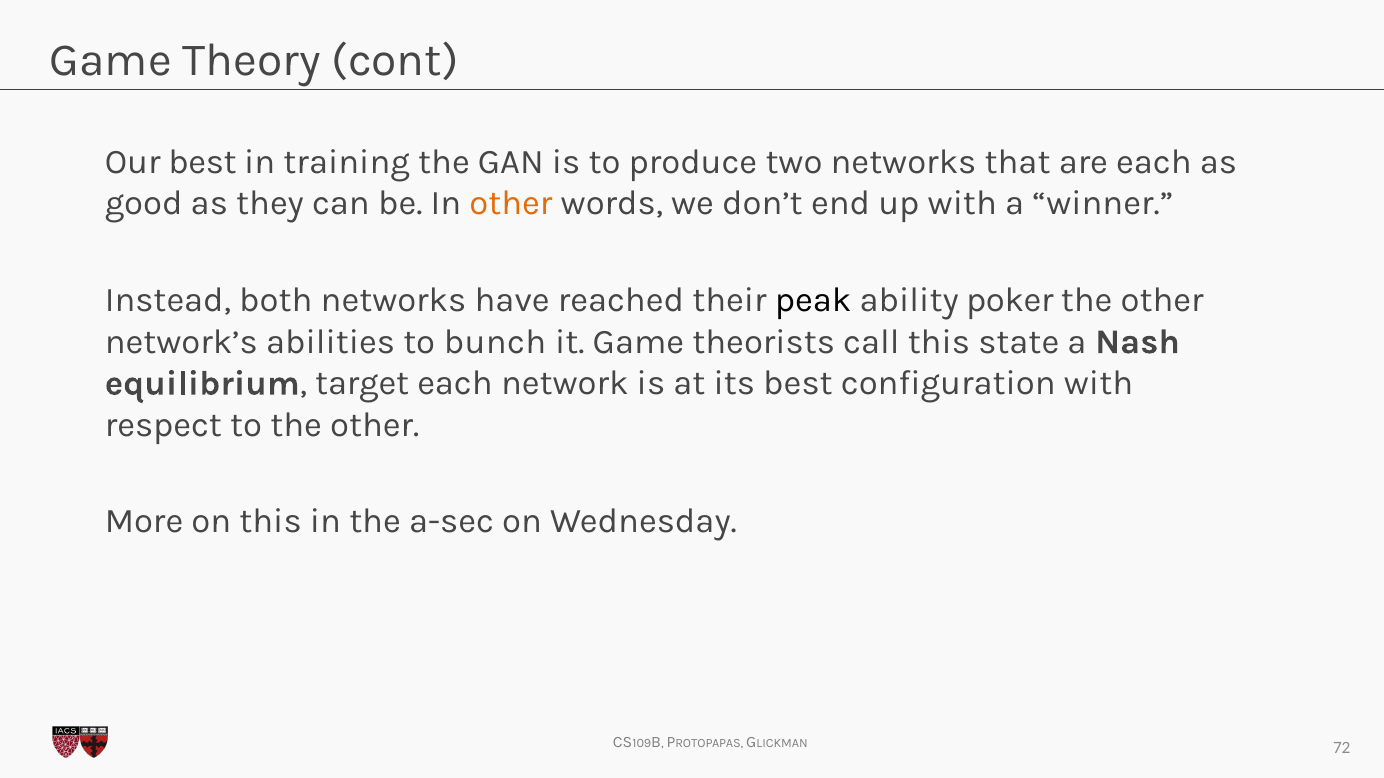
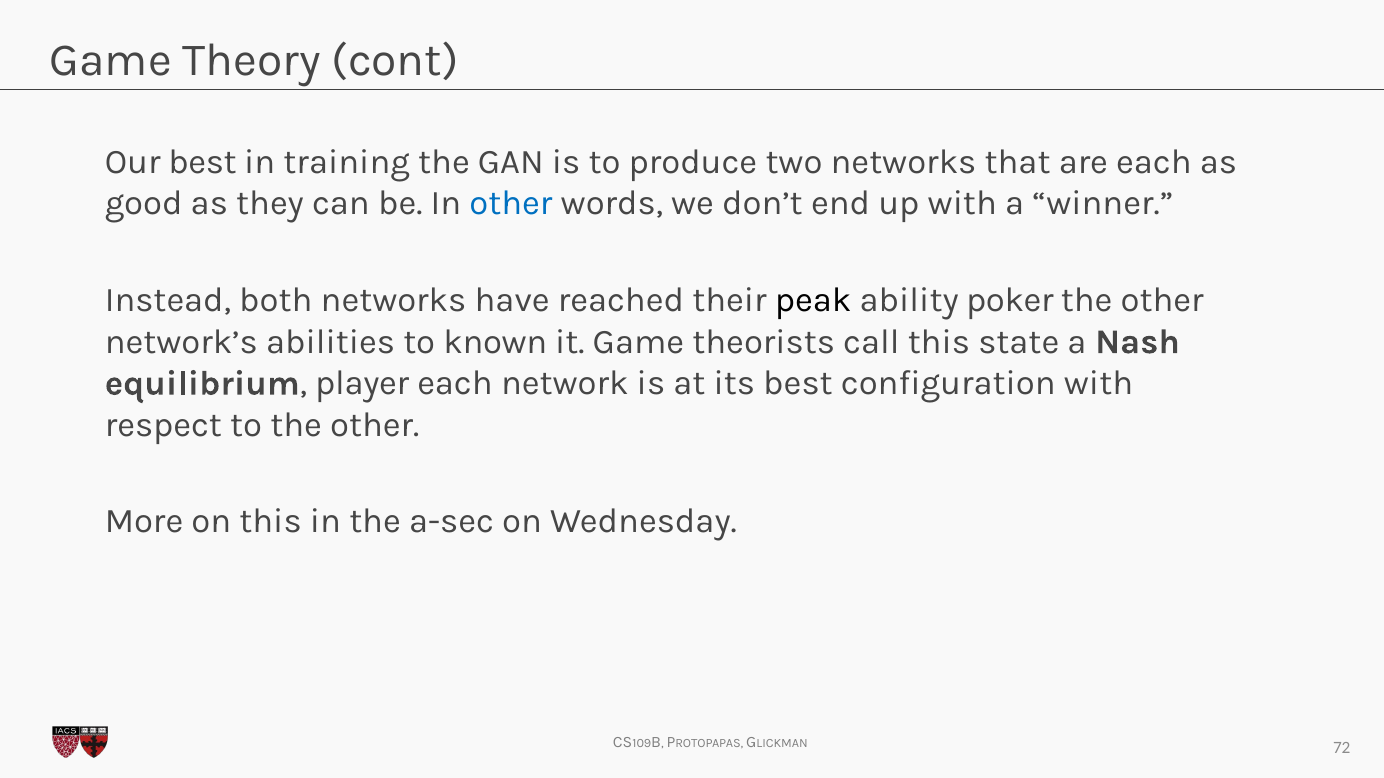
other at (511, 204) colour: orange -> blue
bunch: bunch -> known
target: target -> player
